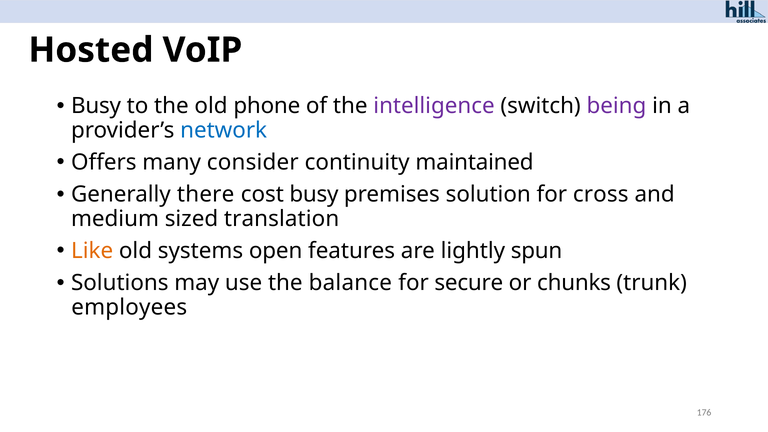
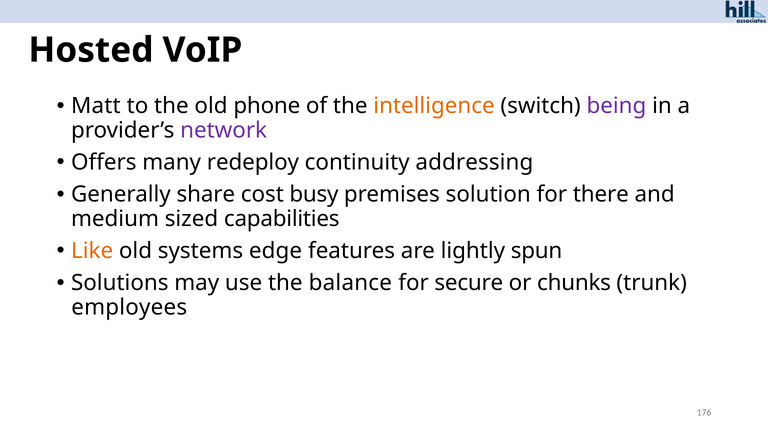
Busy at (96, 106): Busy -> Matt
intelligence colour: purple -> orange
network colour: blue -> purple
consider: consider -> redeploy
maintained: maintained -> addressing
there: there -> share
cross: cross -> there
translation: translation -> capabilities
open: open -> edge
